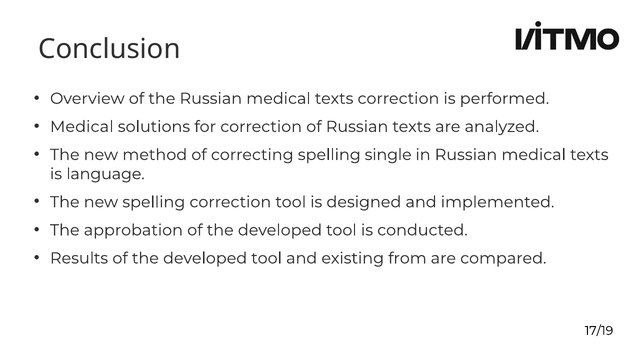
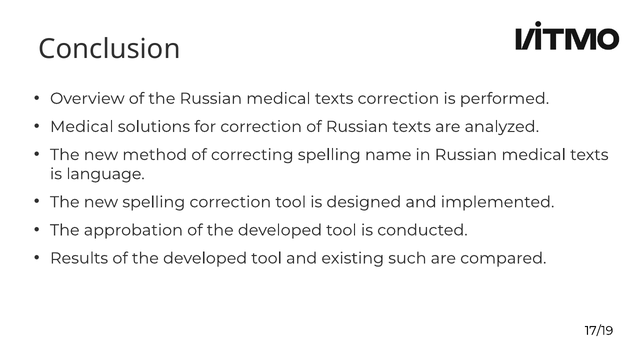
single: single -> name
from: from -> such
